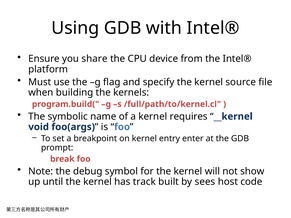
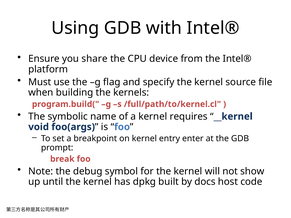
track: track -> dpkg
sees: sees -> docs
